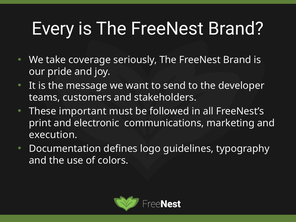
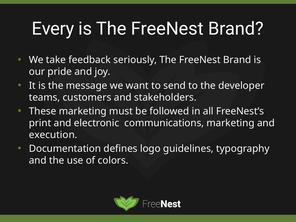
coverage: coverage -> feedback
These important: important -> marketing
